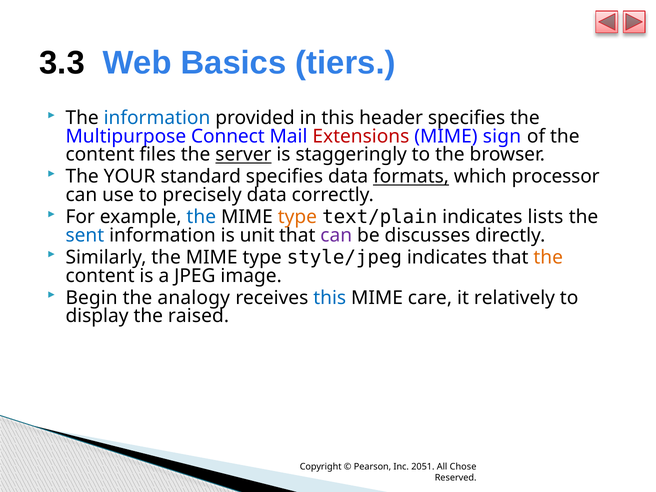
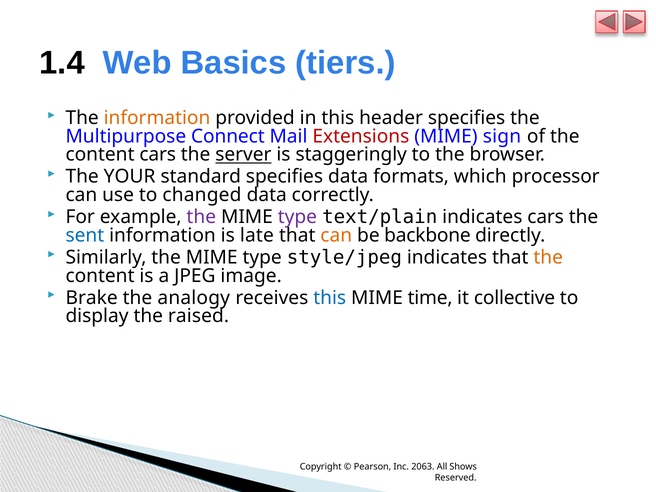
3.3: 3.3 -> 1.4
information at (157, 118) colour: blue -> orange
content files: files -> cars
formats underline: present -> none
precisely: precisely -> changed
the at (201, 217) colour: blue -> purple
type at (297, 217) colour: orange -> purple
indicates lists: lists -> cars
unit: unit -> late
can at (336, 235) colour: purple -> orange
discusses: discusses -> backbone
Begin: Begin -> Brake
care: care -> time
relatively: relatively -> collective
2051: 2051 -> 2063
Chose: Chose -> Shows
